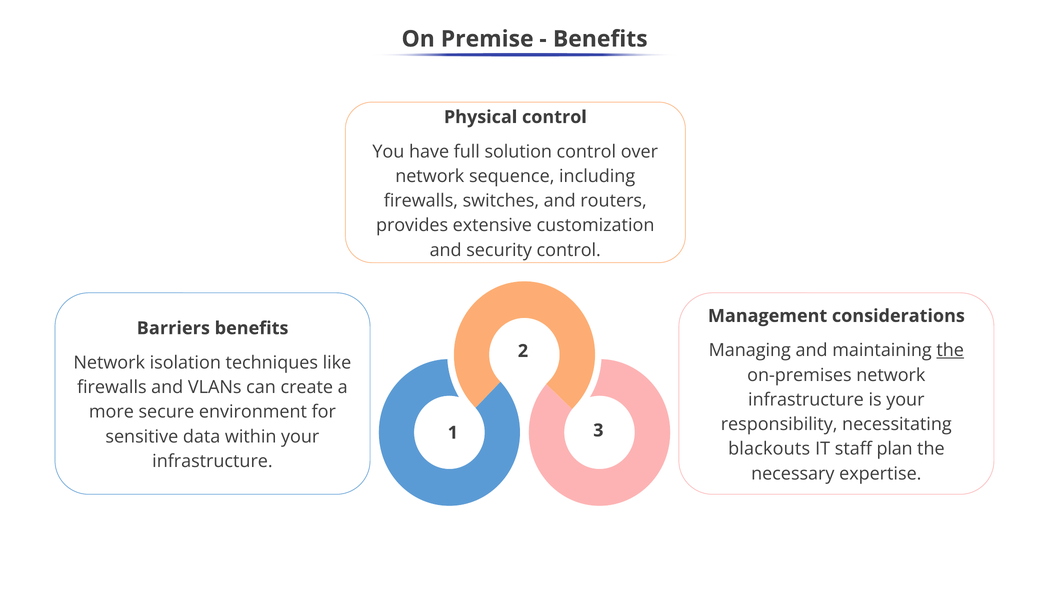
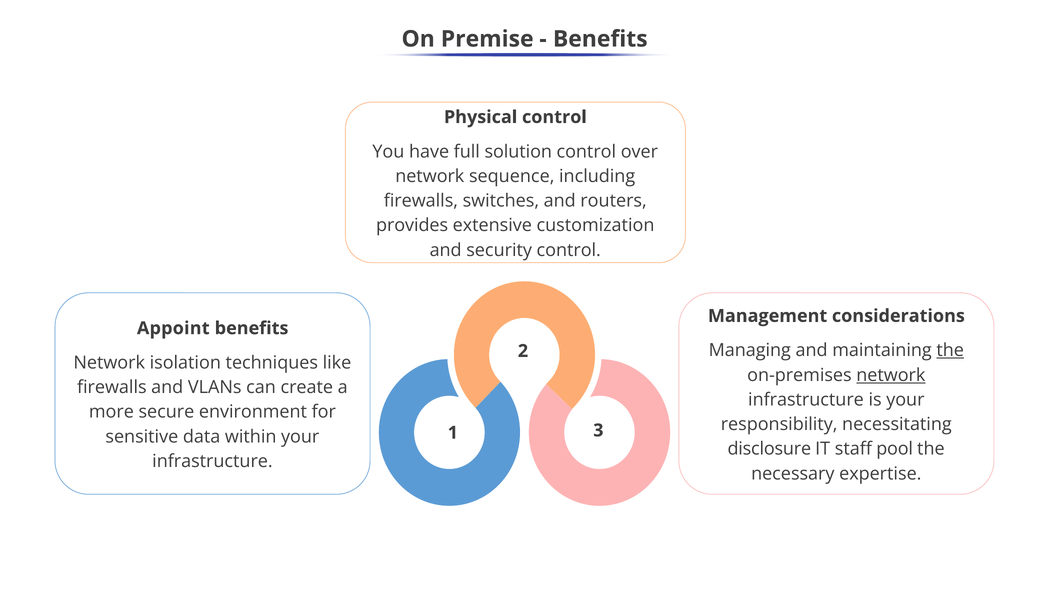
Barriers: Barriers -> Appoint
network at (891, 375) underline: none -> present
blackouts: blackouts -> disclosure
plan: plan -> pool
